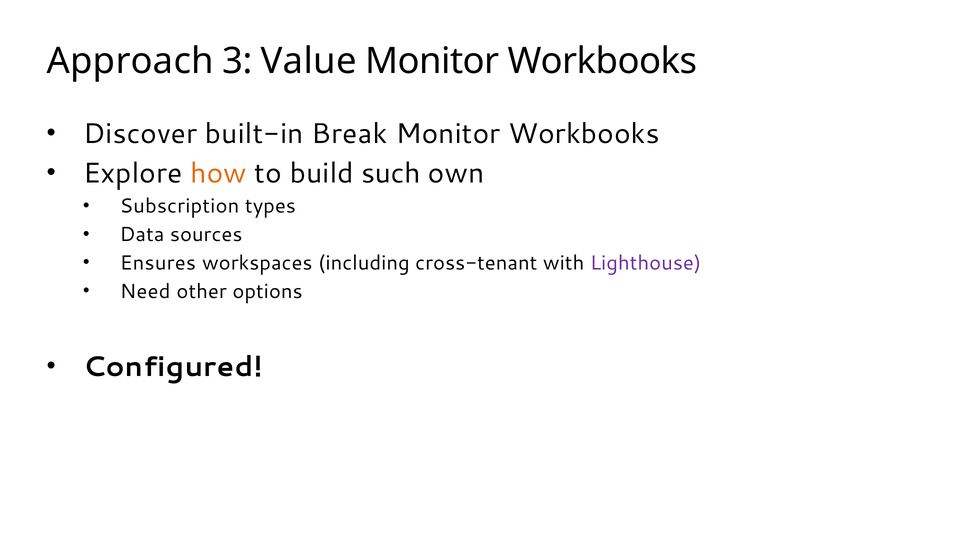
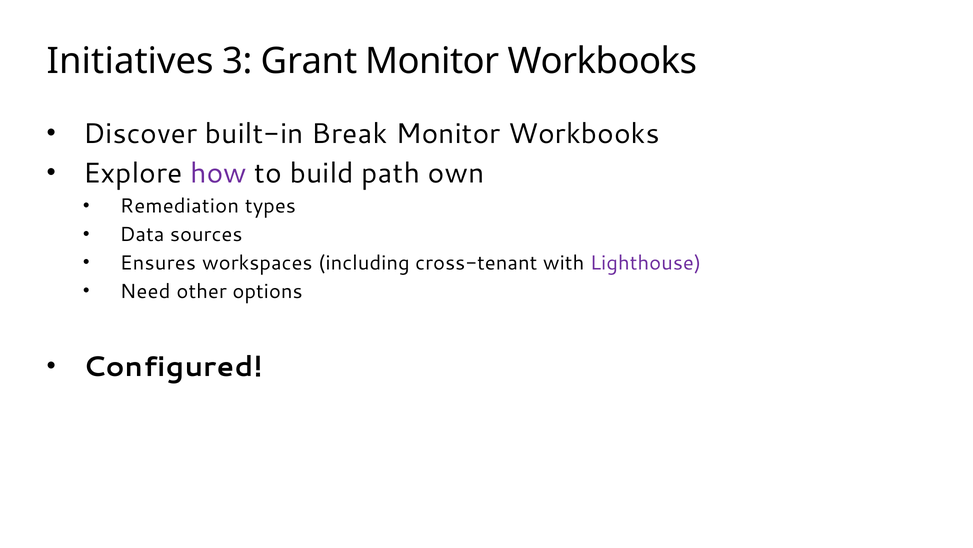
Approach: Approach -> Initiatives
Value: Value -> Grant
how colour: orange -> purple
such: such -> path
Subscription: Subscription -> Remediation
